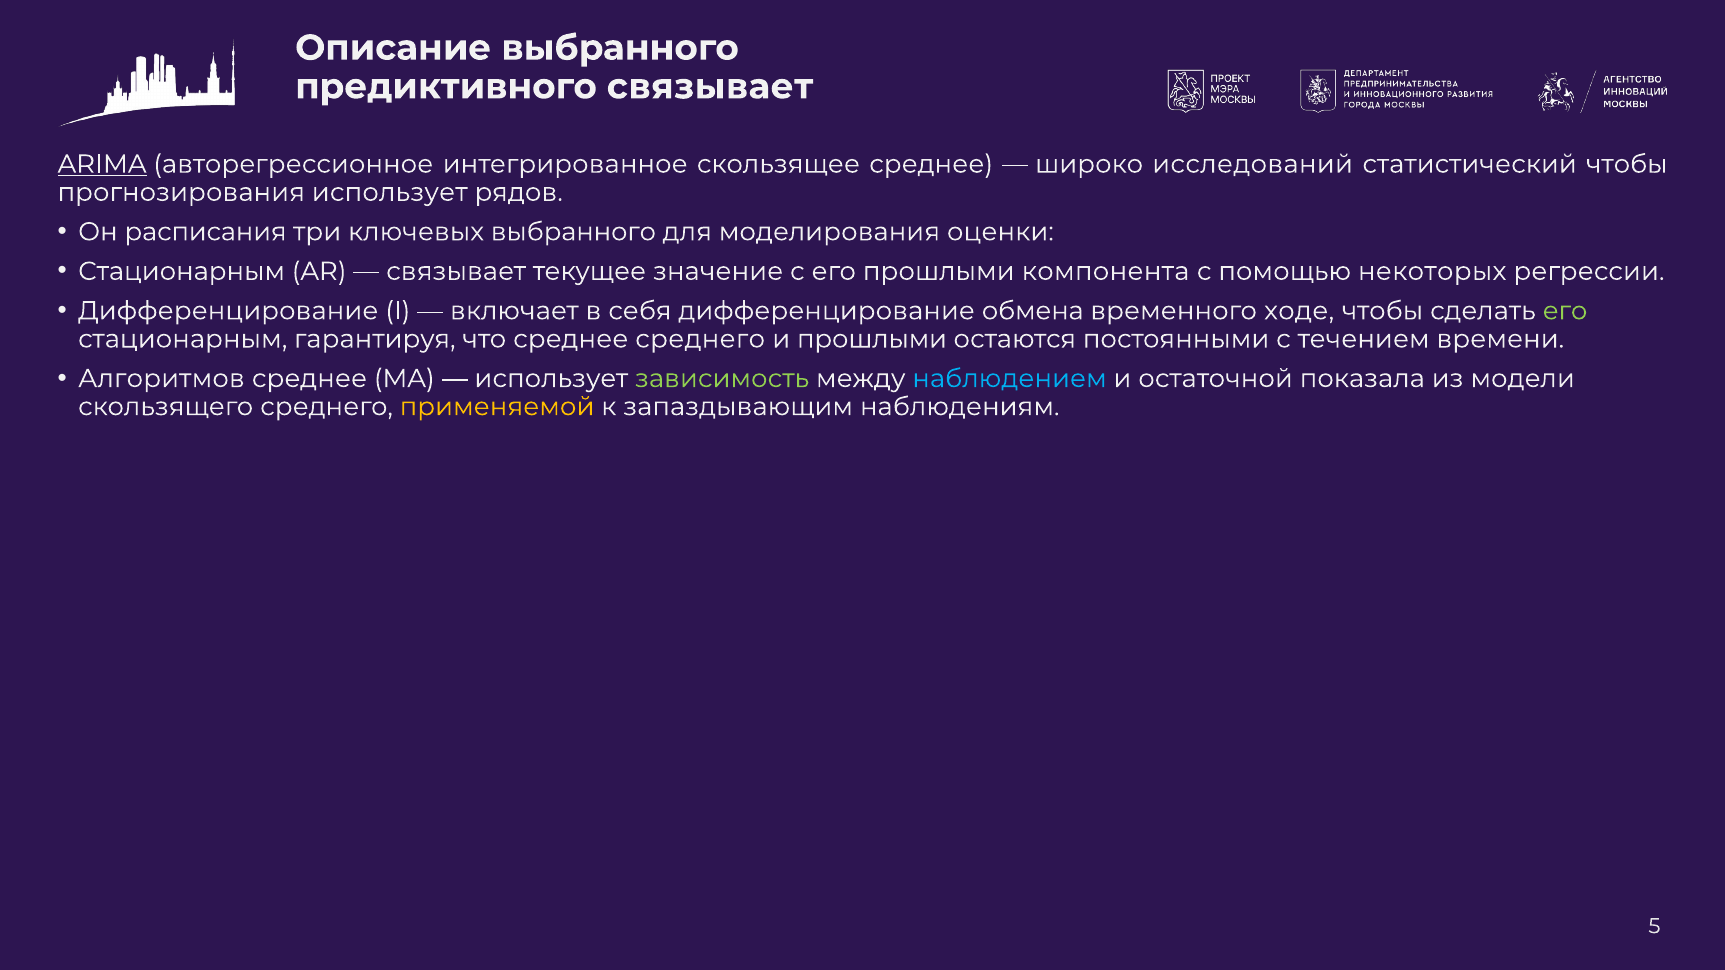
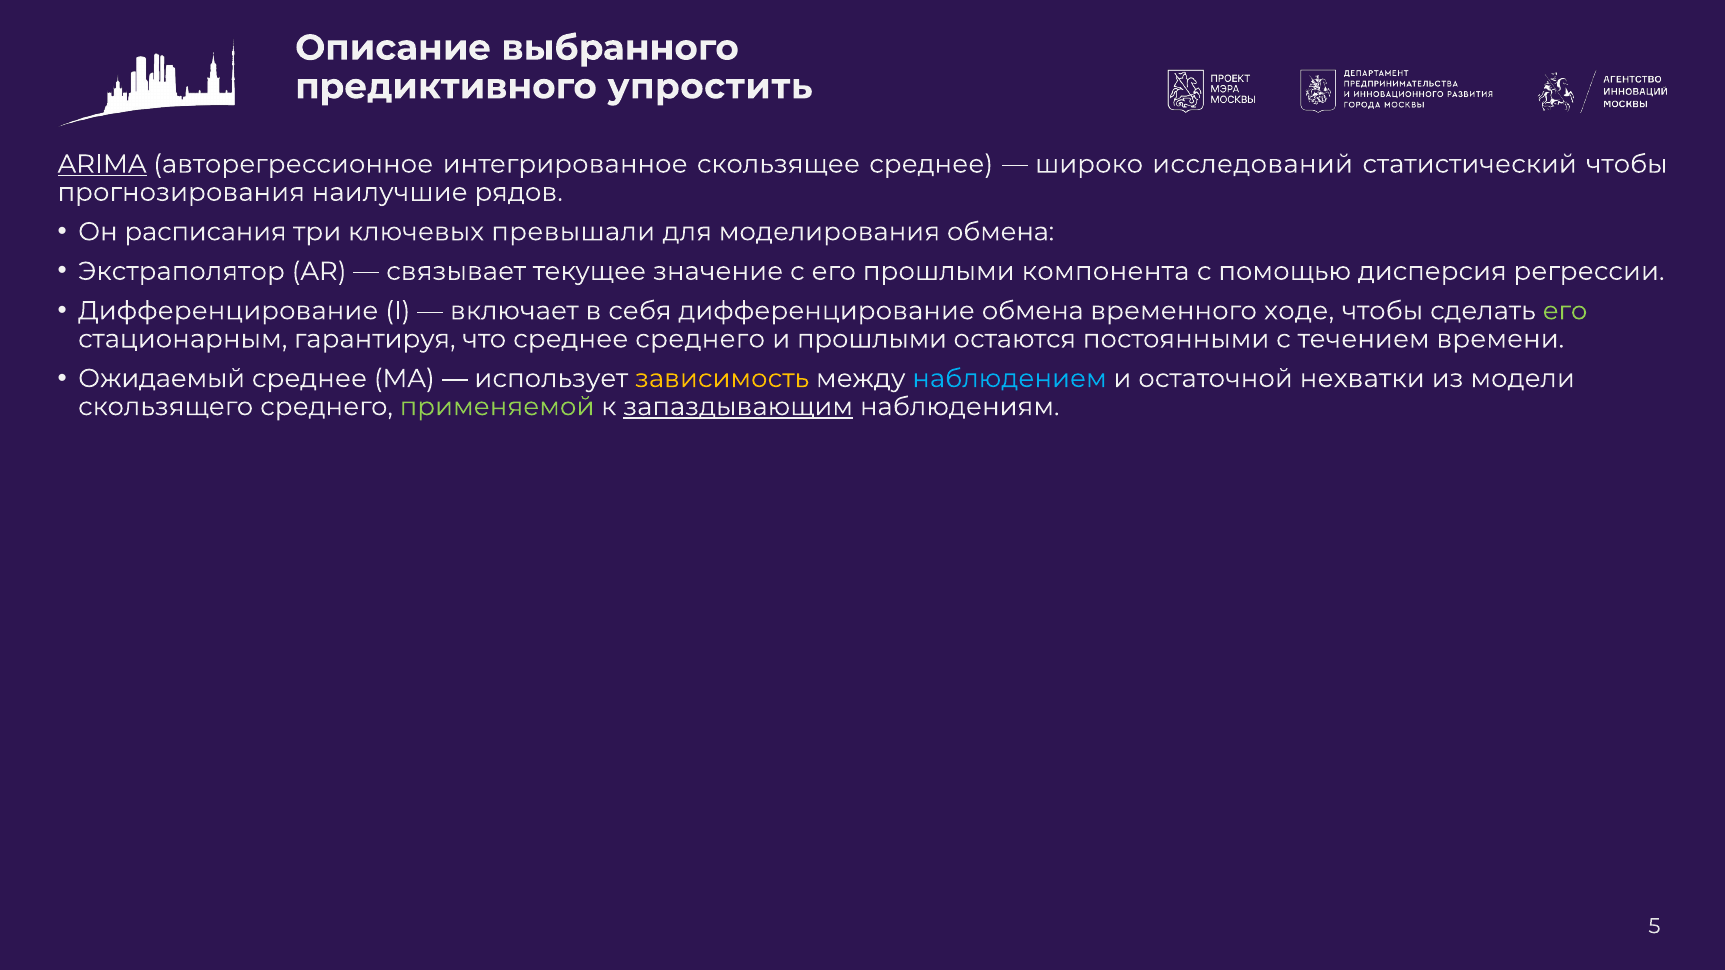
предиктивного связывает: связывает -> упростить
прогнозирования использует: использует -> наилучшие
ключевых выбранного: выбранного -> превышали
моделирования оценки: оценки -> обмена
Стационарным at (182, 271): Стационарным -> Экстраполятор
некоторых: некоторых -> дисперсия
Алгоритмов: Алгоритмов -> Ожидаемый
зависимость colour: light green -> yellow
показала: показала -> нехватки
применяемой colour: yellow -> light green
запаздывающим underline: none -> present
